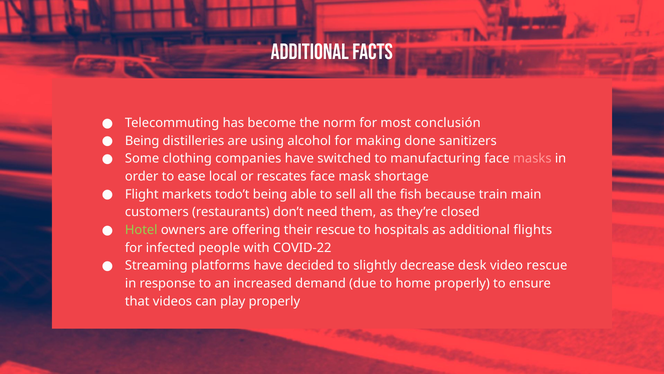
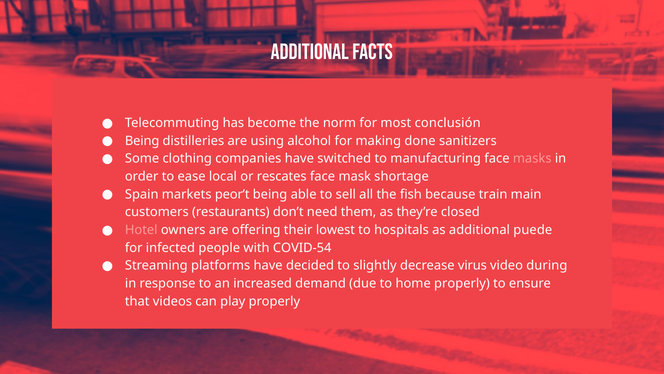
Flight: Flight -> Spain
todo’t: todo’t -> peor’t
Hotel colour: light green -> pink
their rescue: rescue -> lowest
flights: flights -> puede
COVID-22: COVID-22 -> COVID-54
desk: desk -> virus
video rescue: rescue -> during
